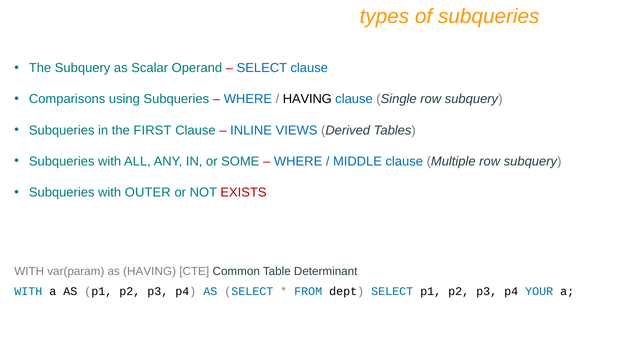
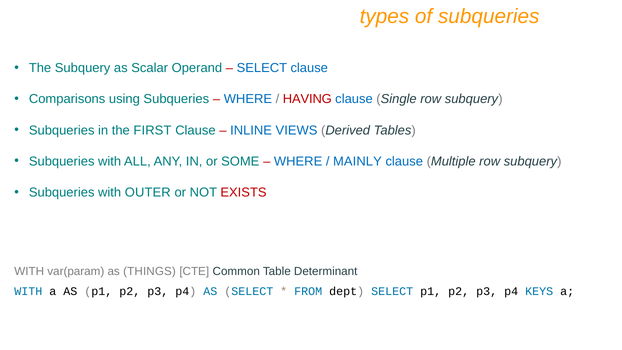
HAVING at (307, 99) colour: black -> red
MIDDLE: MIDDLE -> MAINLY
as HAVING: HAVING -> THINGS
YOUR: YOUR -> KEYS
